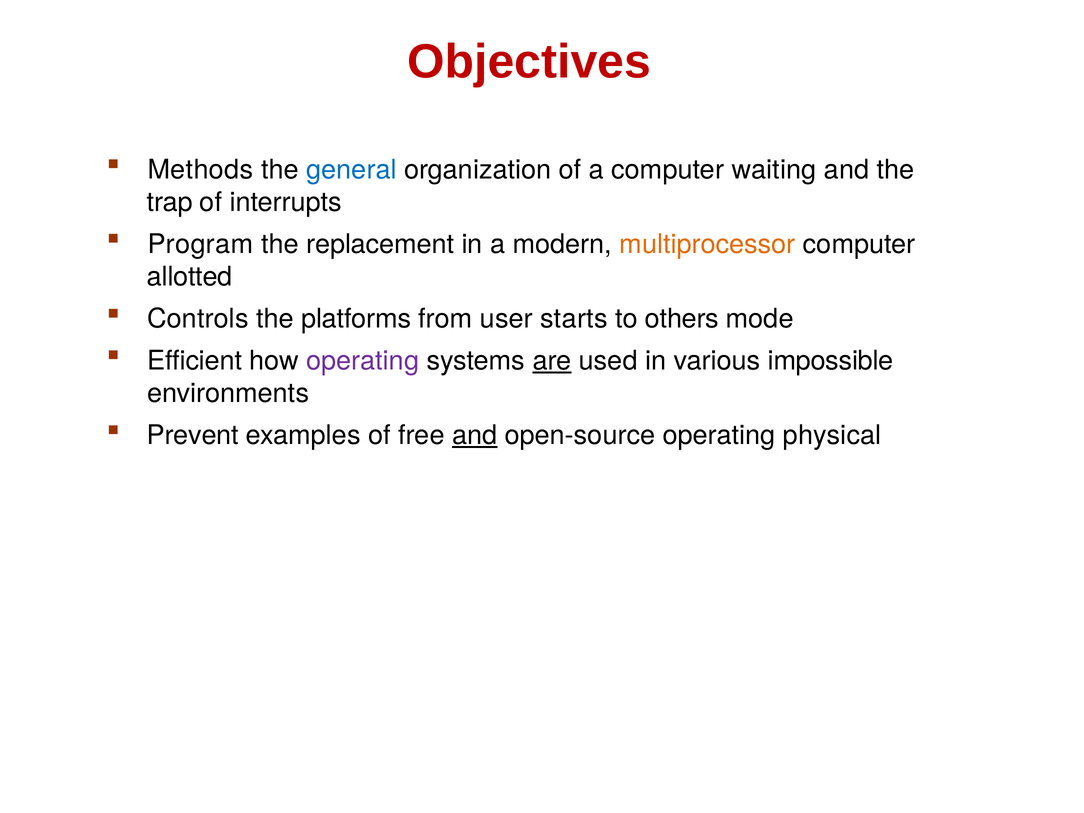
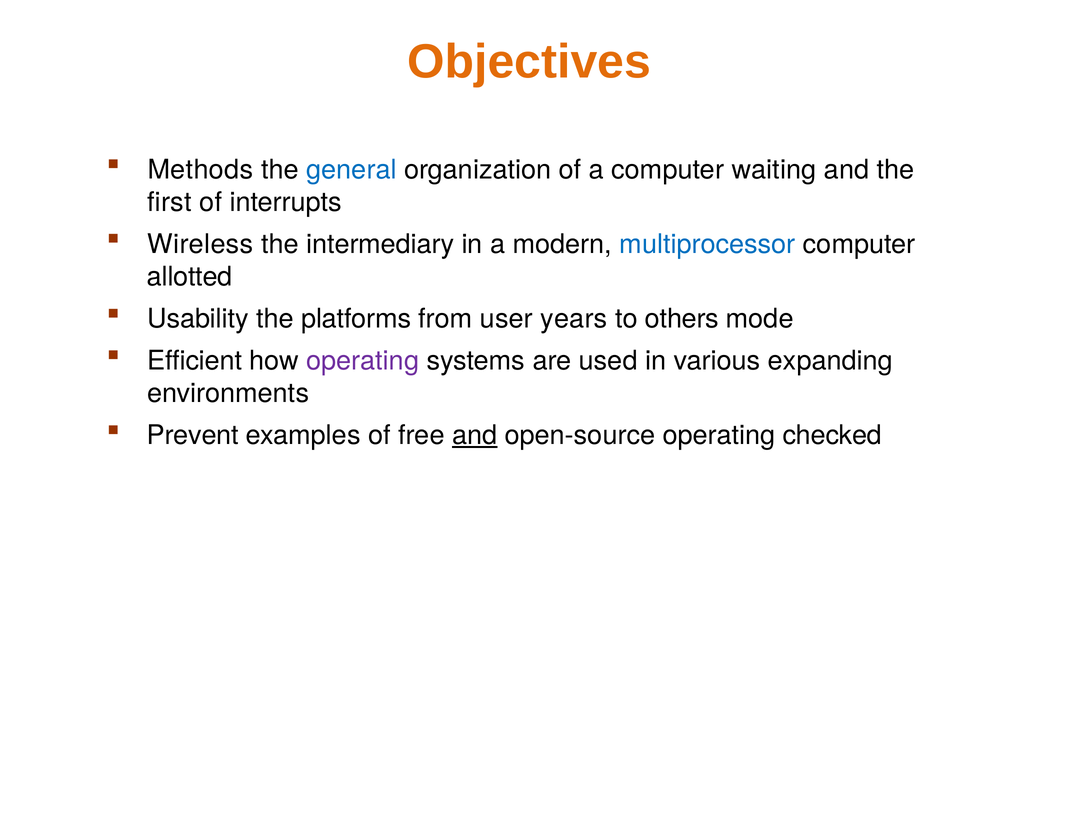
Objectives colour: red -> orange
trap: trap -> first
Program: Program -> Wireless
replacement: replacement -> intermediary
multiprocessor colour: orange -> blue
Controls: Controls -> Usability
starts: starts -> years
are underline: present -> none
impossible: impossible -> expanding
physical: physical -> checked
